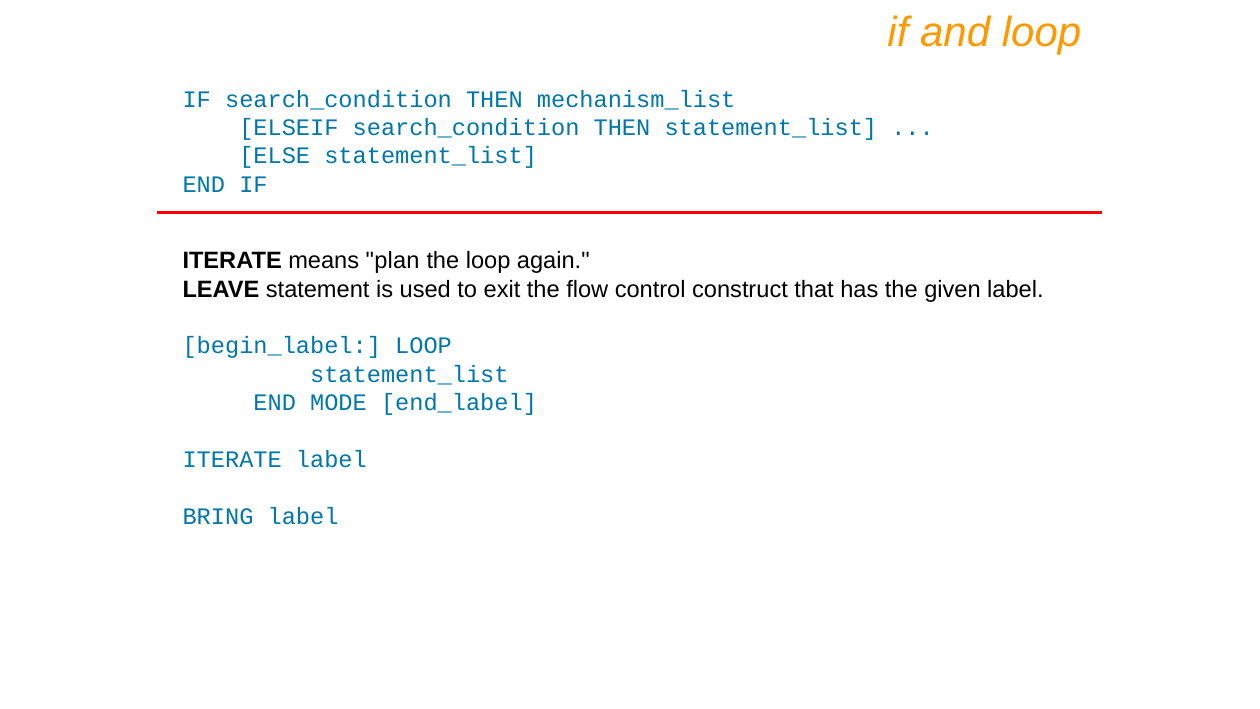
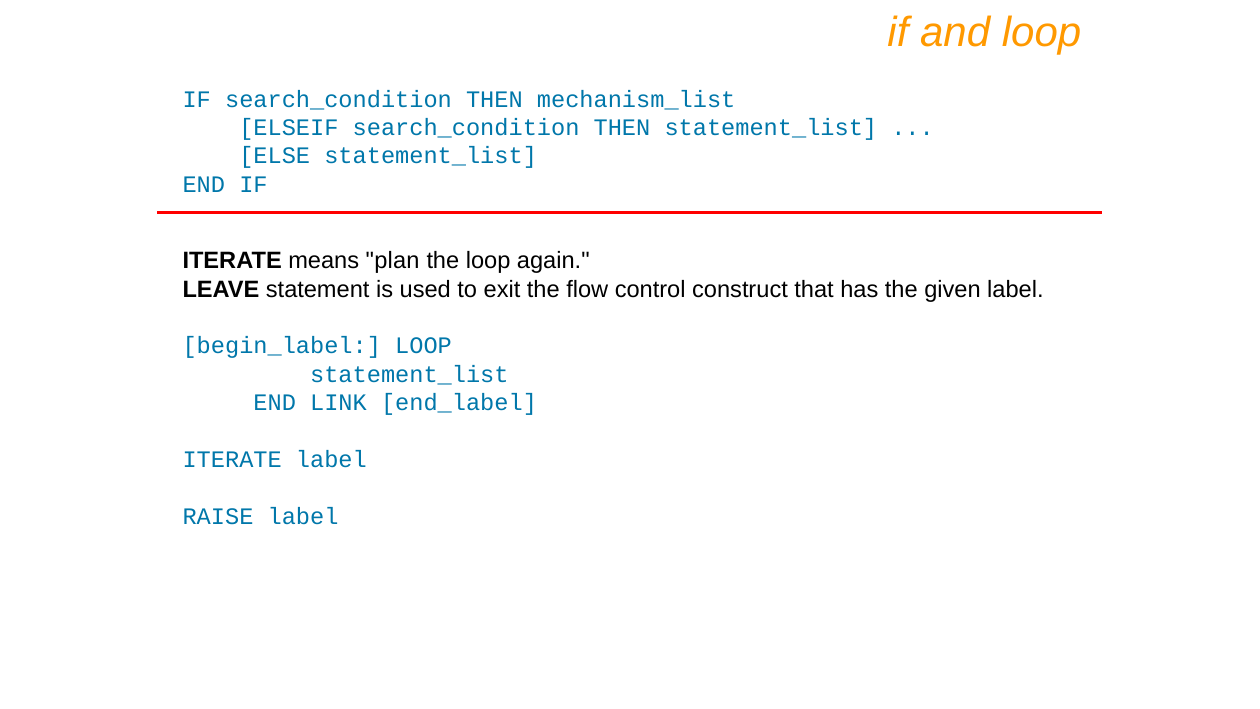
MODE: MODE -> LINK
BRING: BRING -> RAISE
